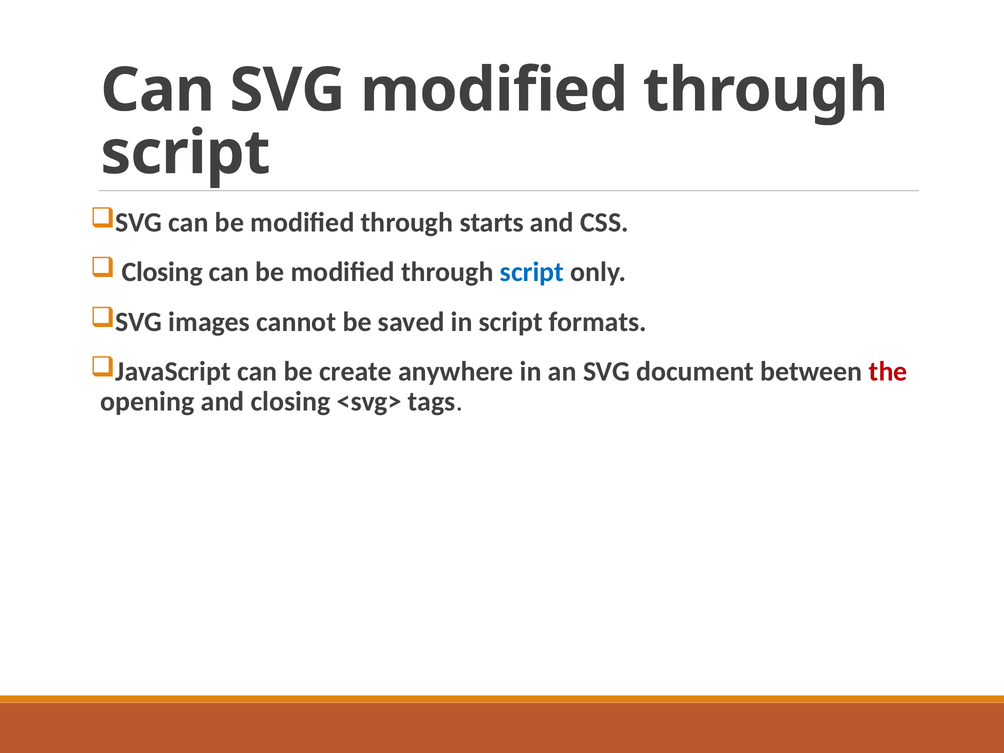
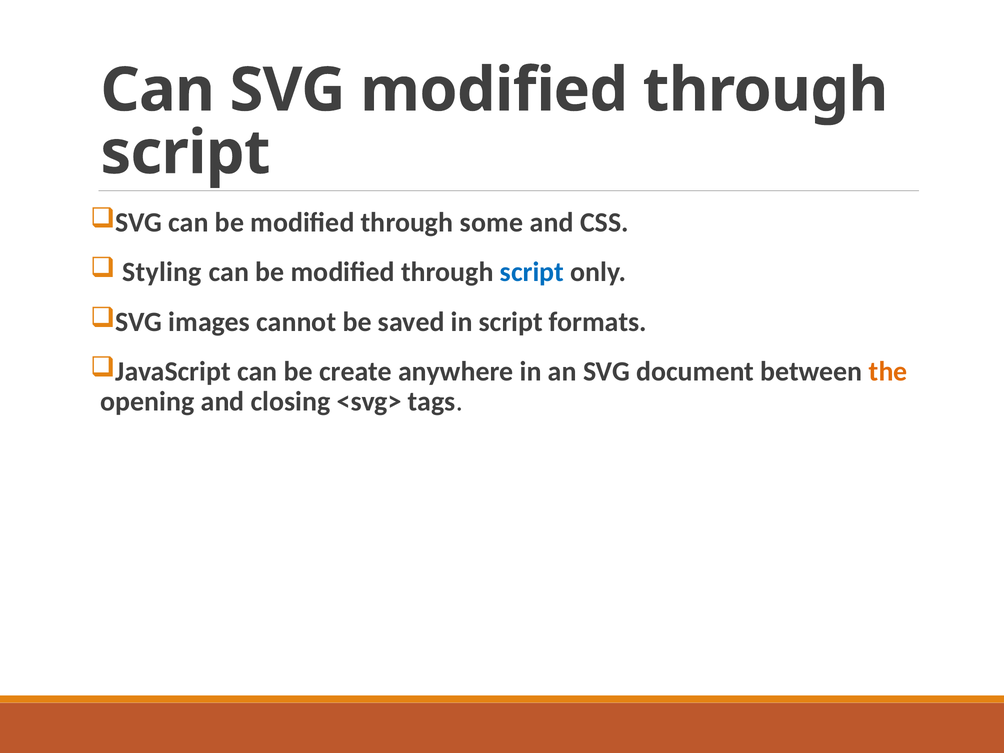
starts: starts -> some
Closing at (162, 272): Closing -> Styling
the colour: red -> orange
